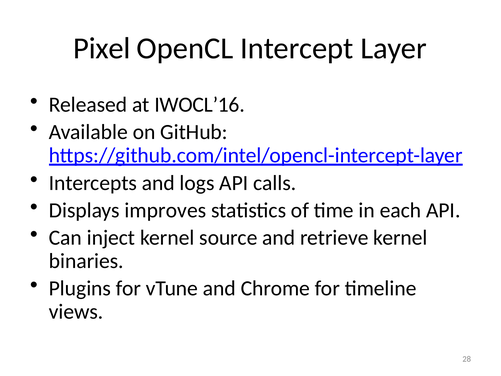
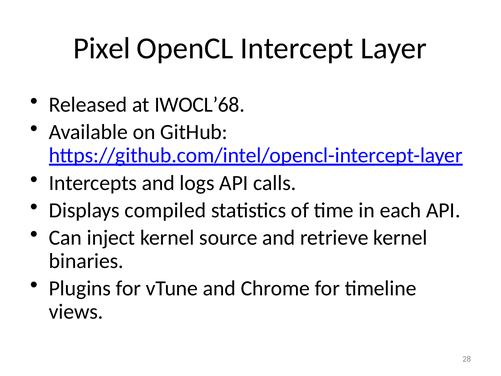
IWOCL’16: IWOCL’16 -> IWOCL’68
improves: improves -> compiled
